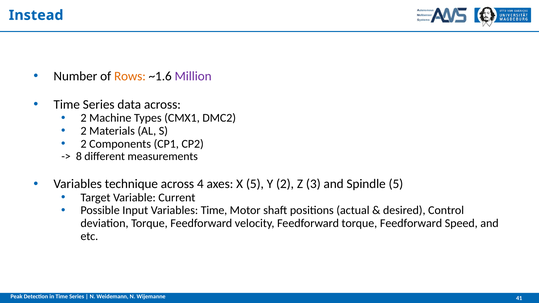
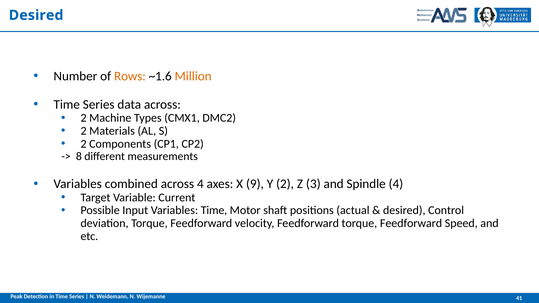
Instead at (36, 15): Instead -> Desired
Million colour: purple -> orange
technique: technique -> combined
X 5: 5 -> 9
Spindle 5: 5 -> 4
